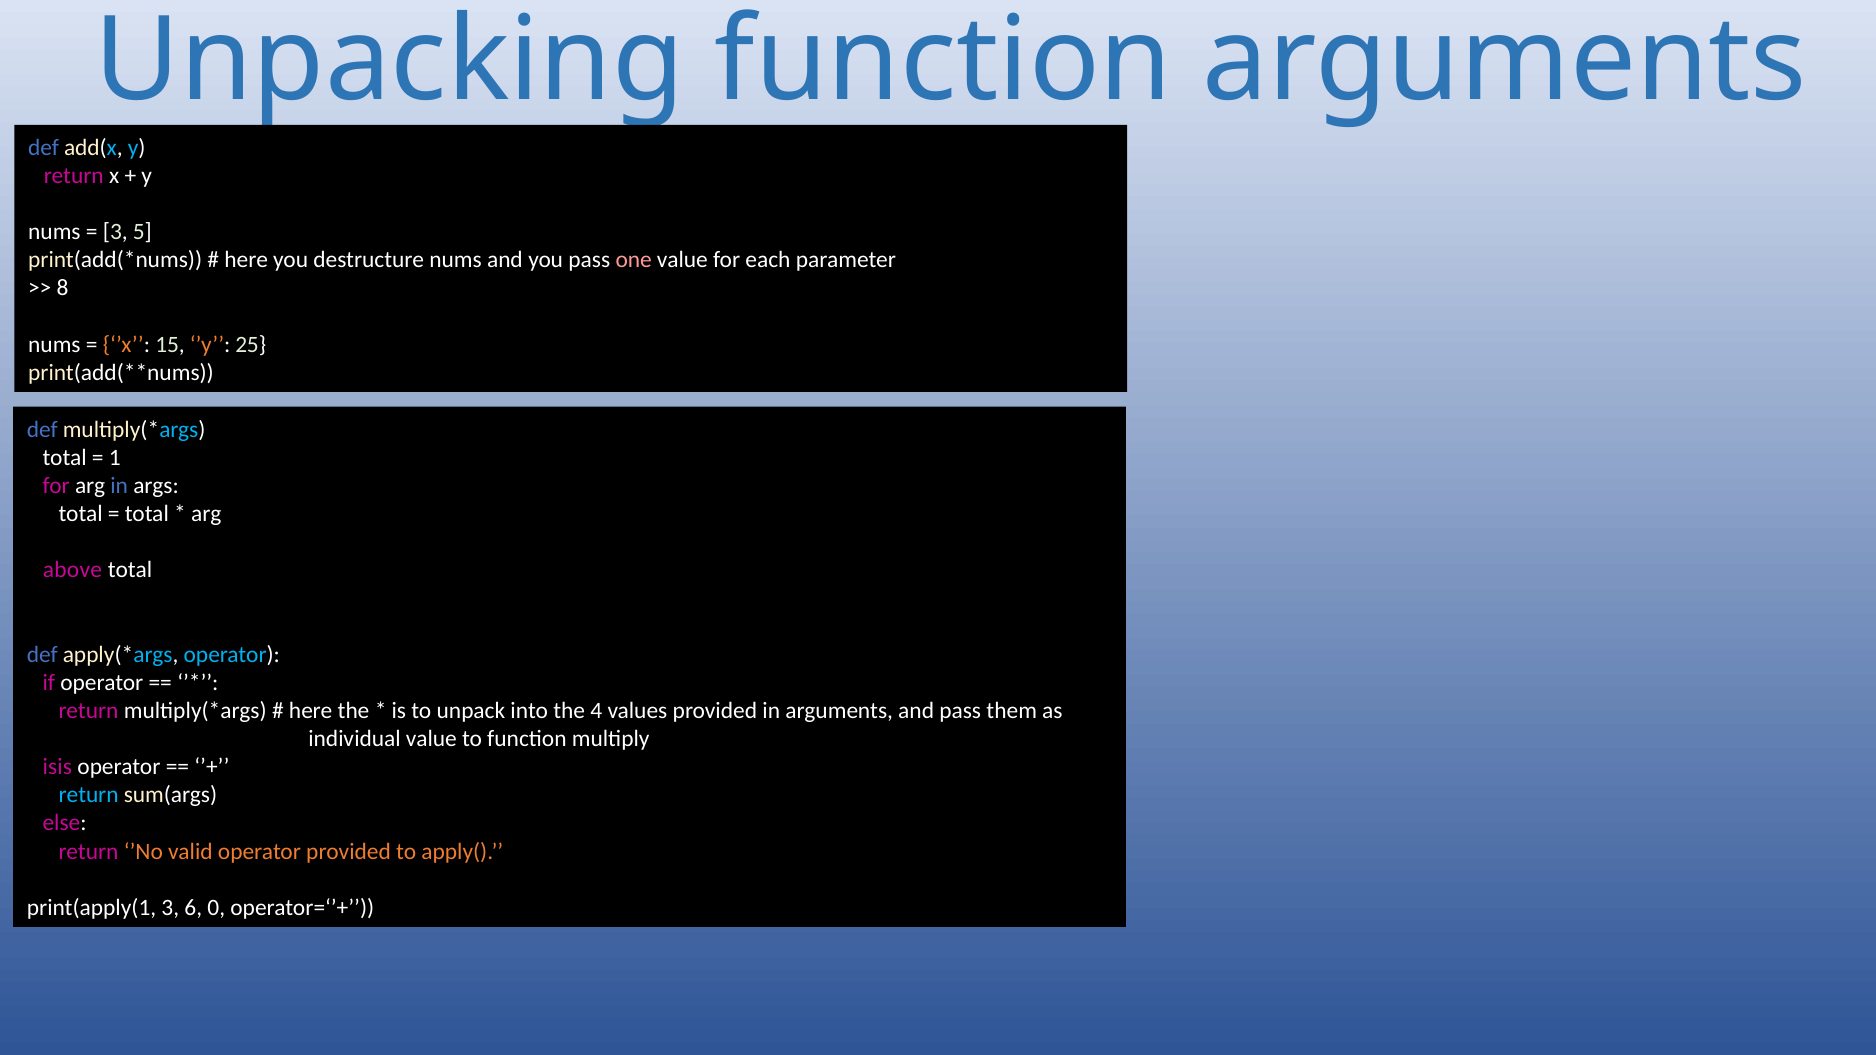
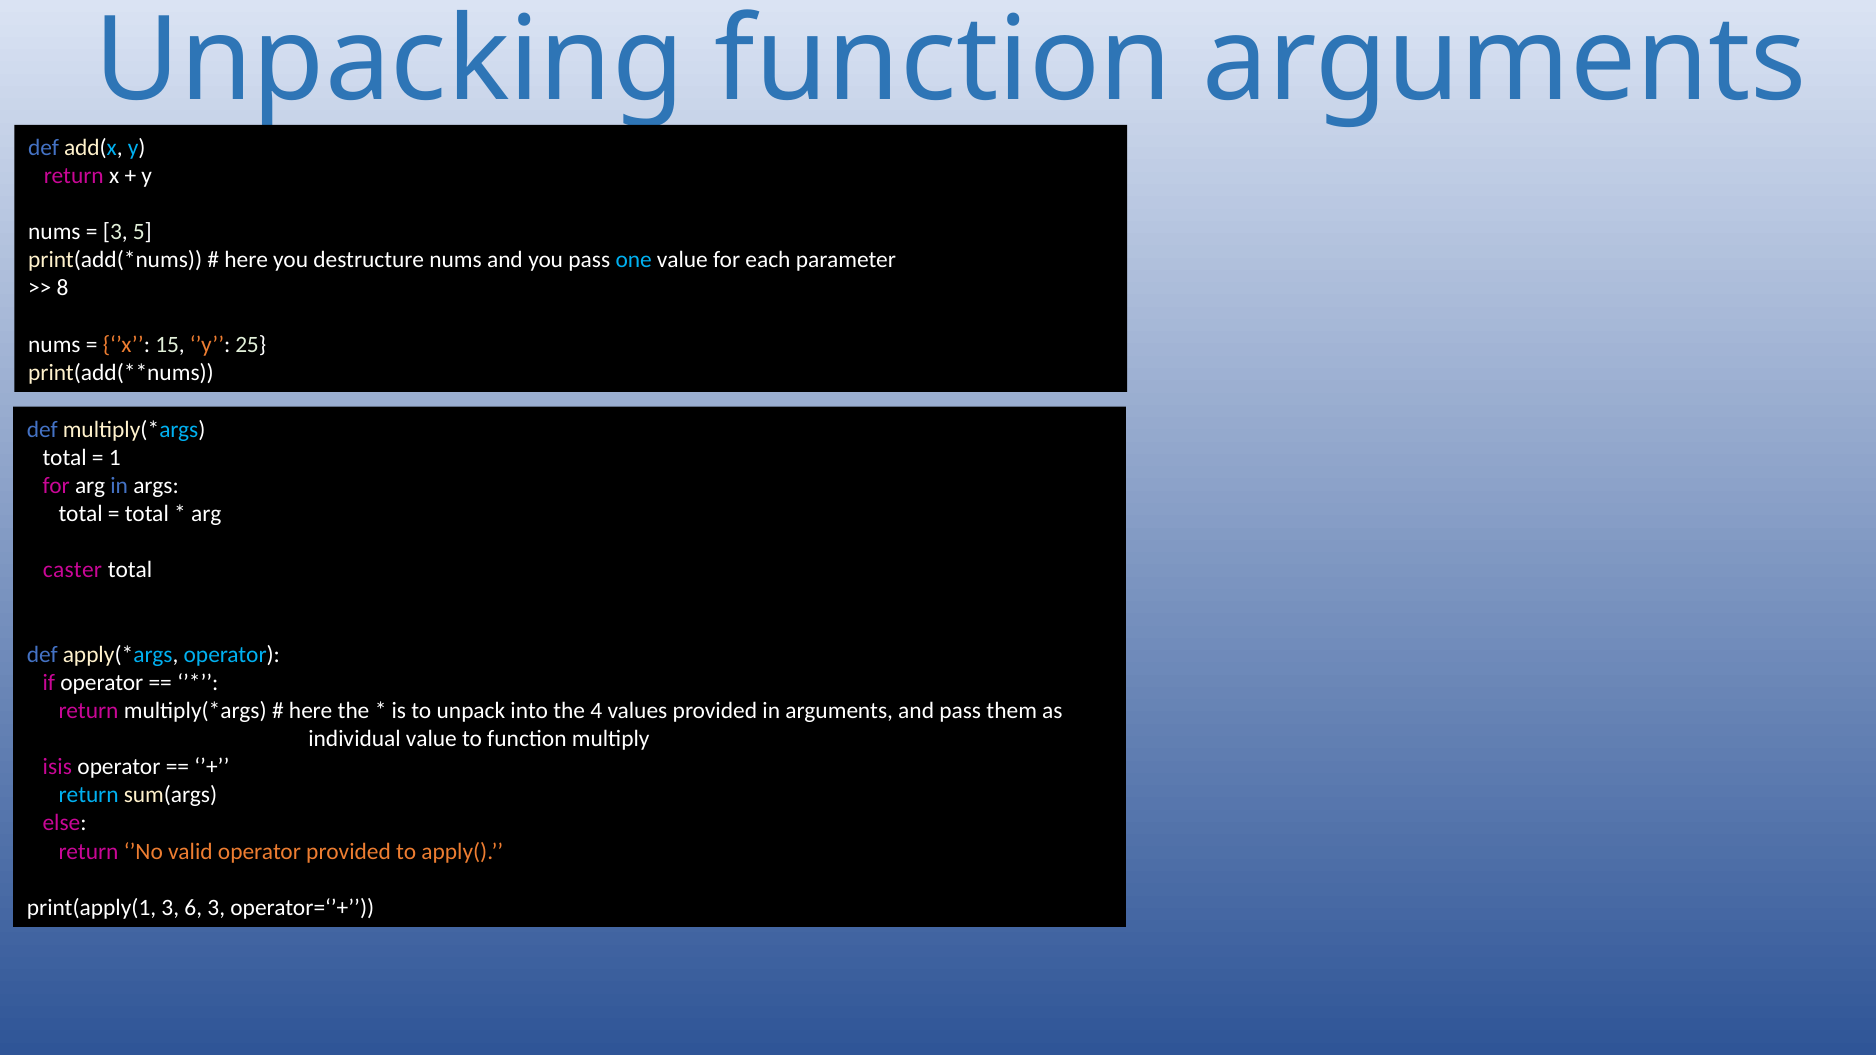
one colour: pink -> light blue
above: above -> caster
6 0: 0 -> 3
